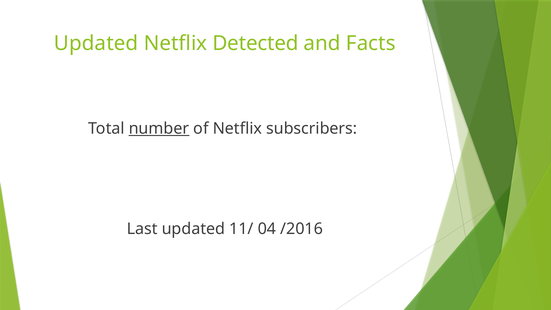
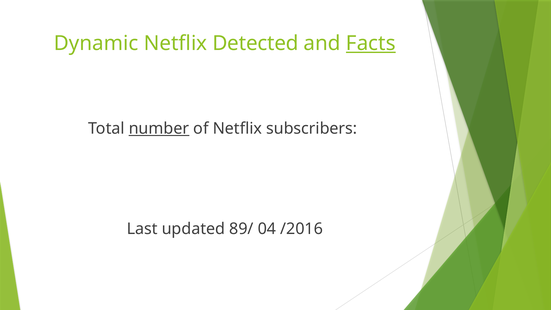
Updated at (96, 43): Updated -> Dynamic
Facts underline: none -> present
11/: 11/ -> 89/
